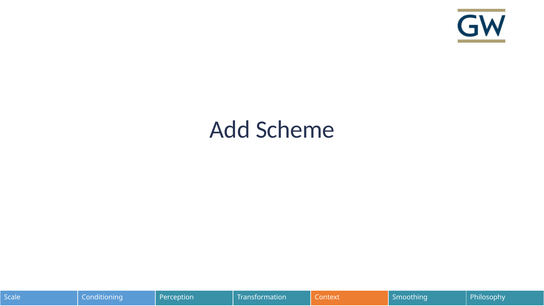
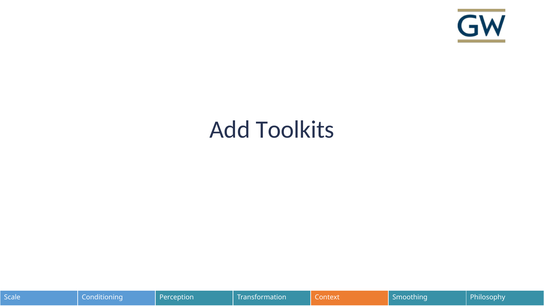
Scheme: Scheme -> Toolkits
